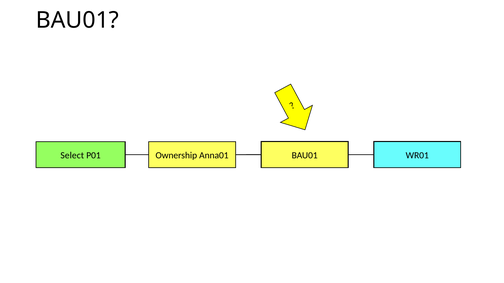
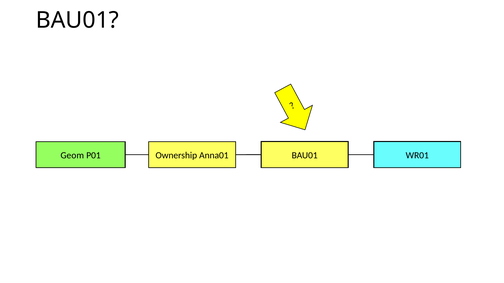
Select: Select -> Geom
